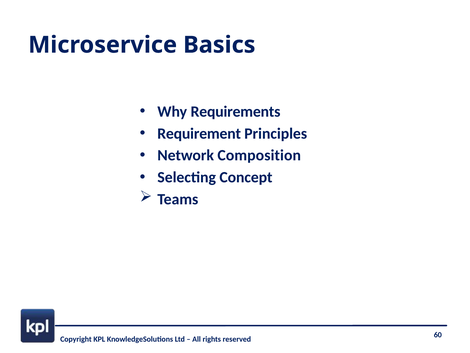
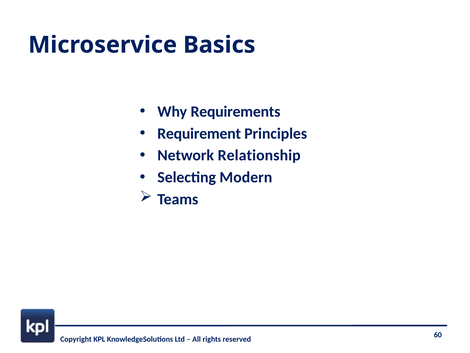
Composition: Composition -> Relationship
Concept: Concept -> Modern
